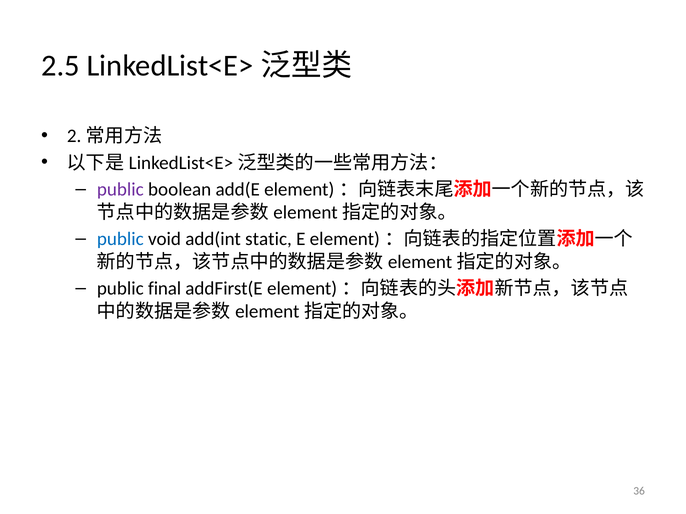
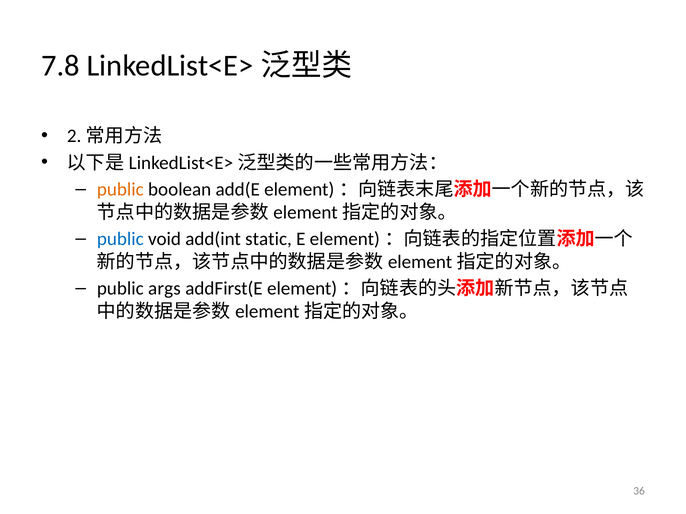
2.5: 2.5 -> 7.8
public at (120, 190) colour: purple -> orange
final: final -> args
